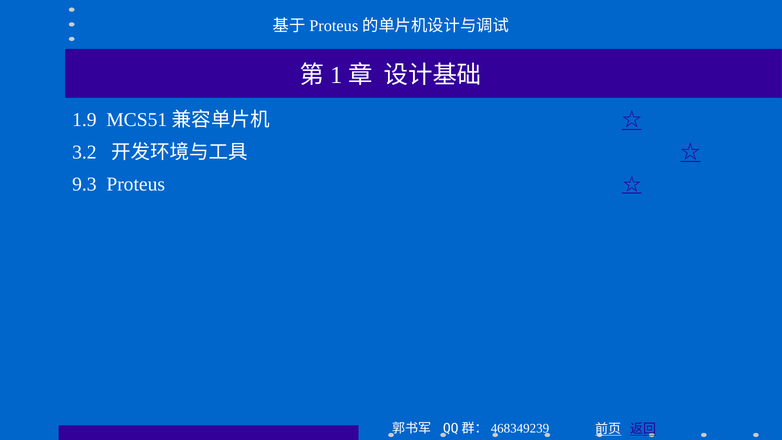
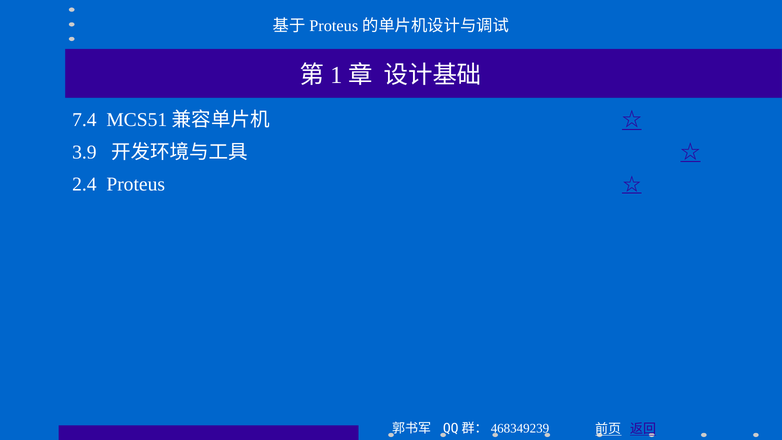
1.9: 1.9 -> 7.4
3.2: 3.2 -> 3.9
9.3: 9.3 -> 2.4
